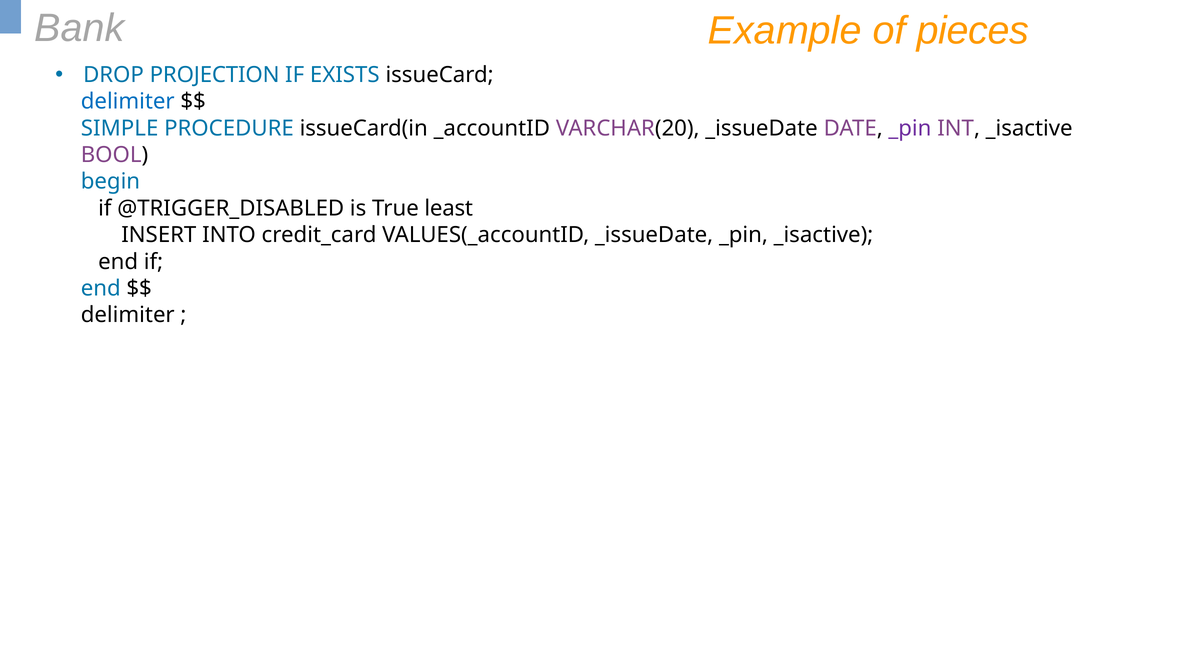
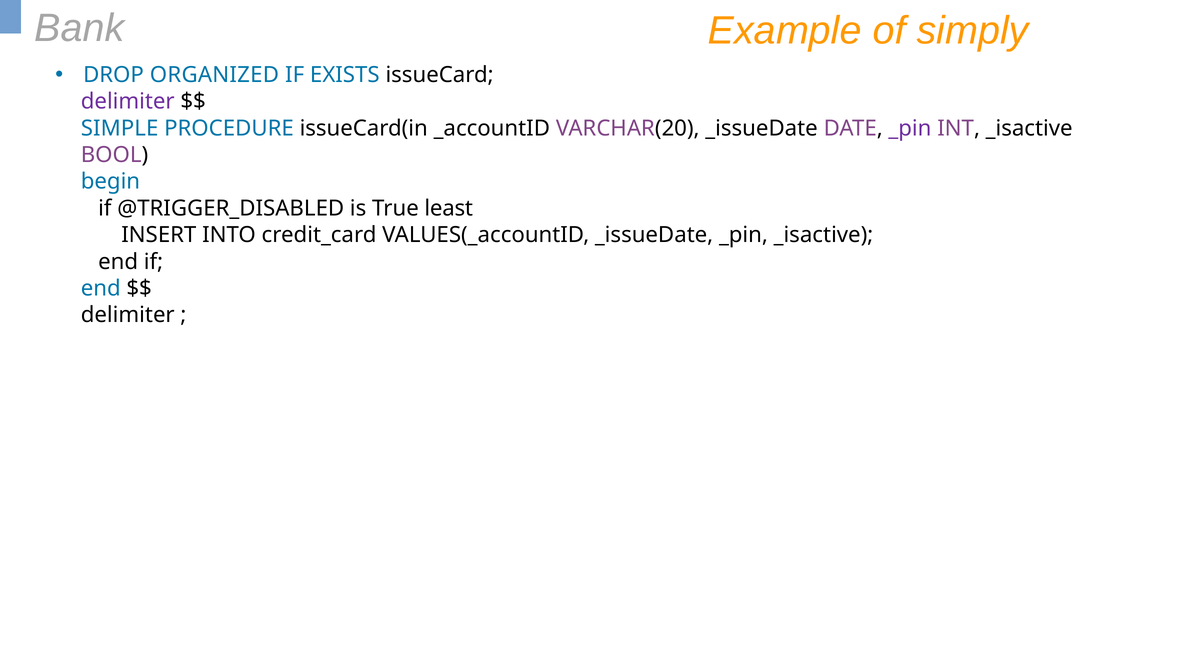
pieces: pieces -> simply
PROJECTION: PROJECTION -> ORGANIZED
delimiter at (128, 102) colour: blue -> purple
